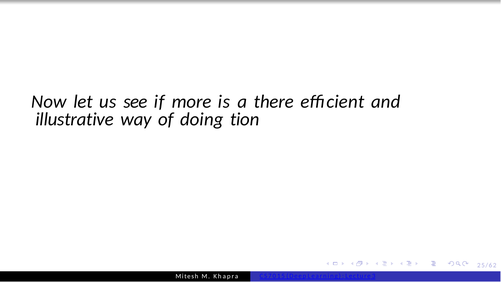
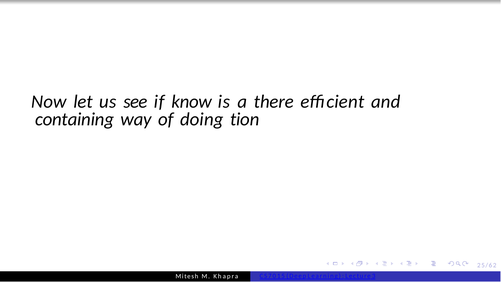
more: more -> know
illustrative: illustrative -> containing
